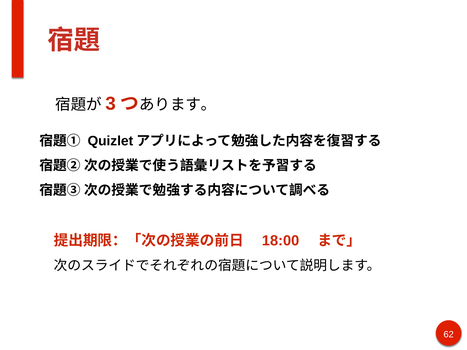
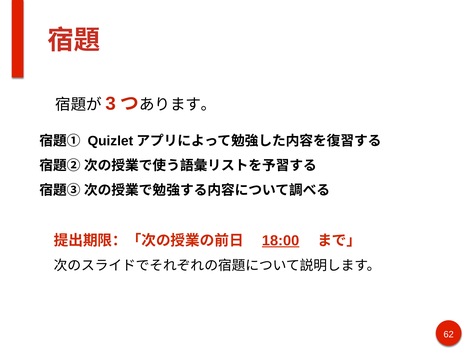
18:00 underline: none -> present
